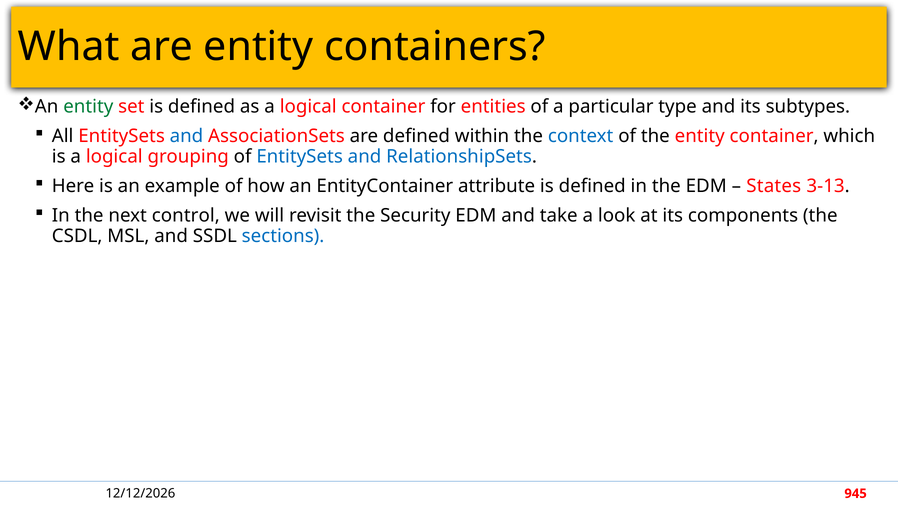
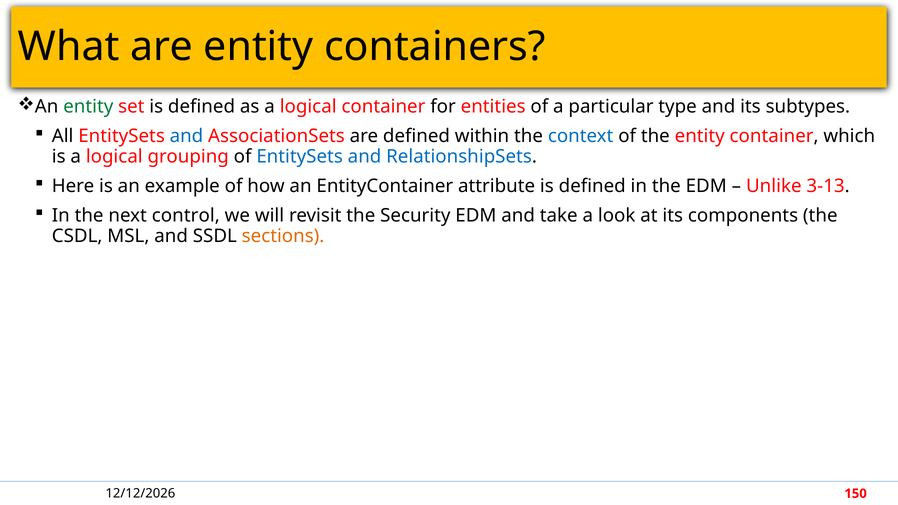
States: States -> Unlike
sections colour: blue -> orange
945: 945 -> 150
